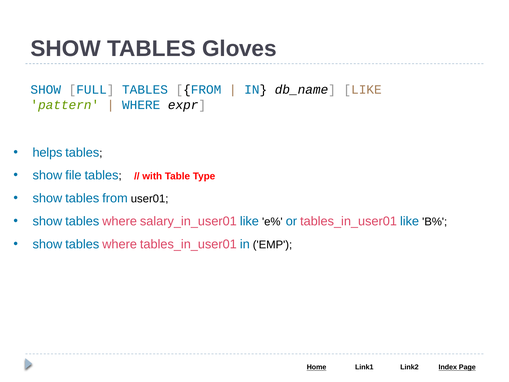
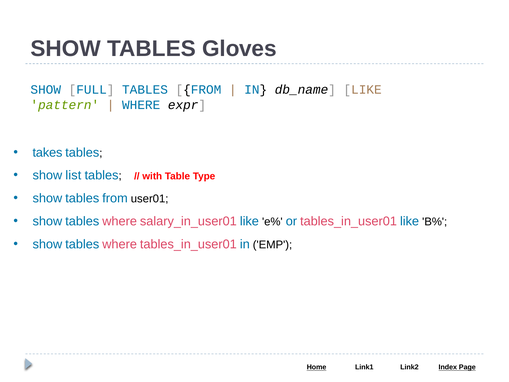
helps: helps -> takes
file: file -> list
